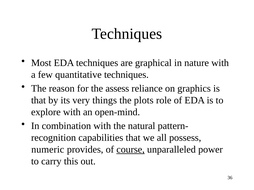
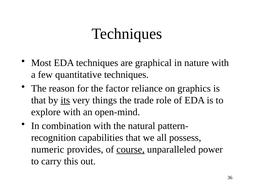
assess: assess -> factor
its underline: none -> present
plots: plots -> trade
